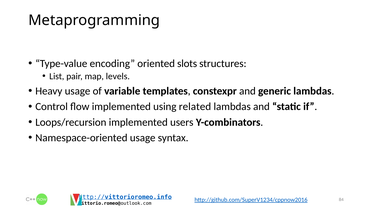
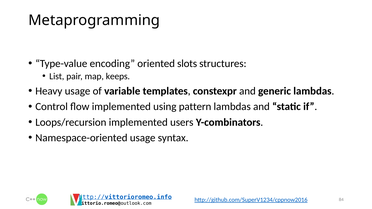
levels: levels -> keeps
related: related -> pattern
